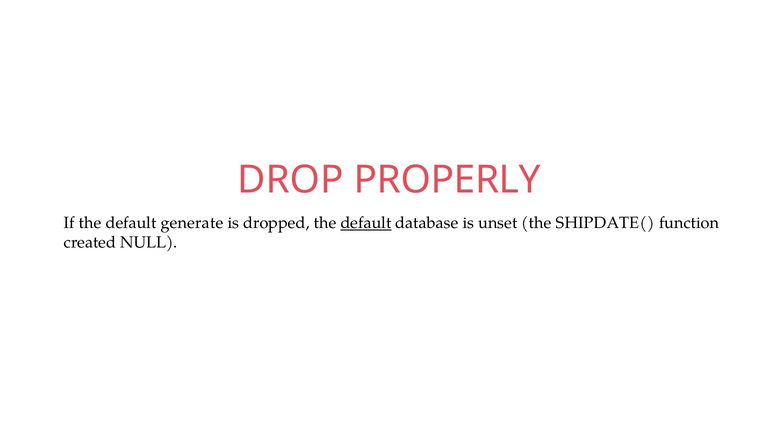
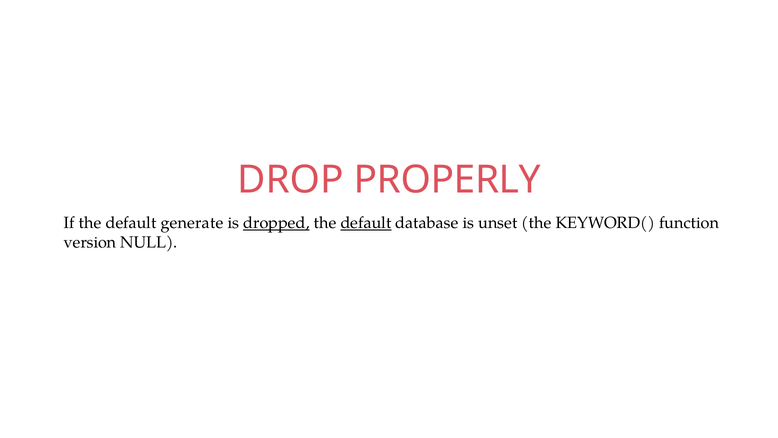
dropped underline: none -> present
SHIPDATE(: SHIPDATE( -> KEYWORD(
created: created -> version
